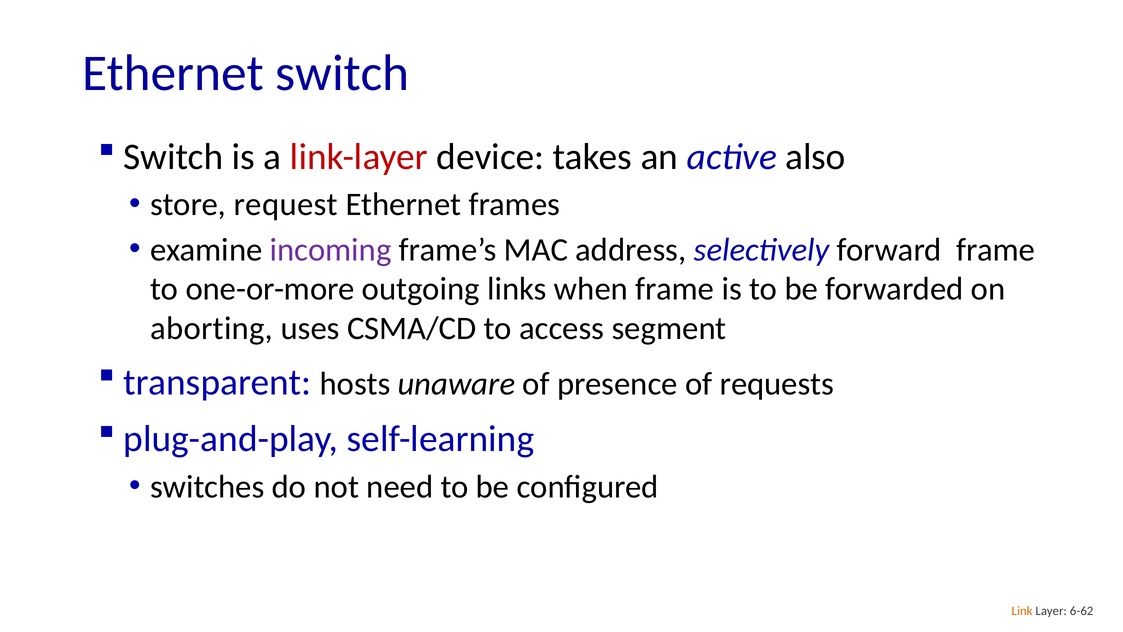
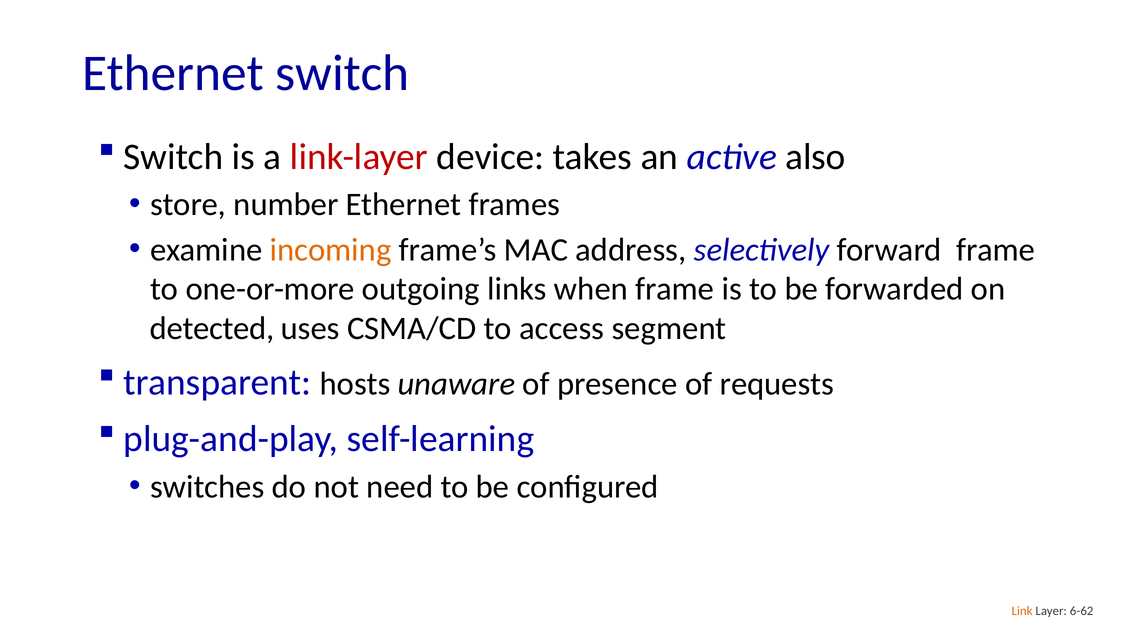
request: request -> number
incoming colour: purple -> orange
aborting: aborting -> detected
